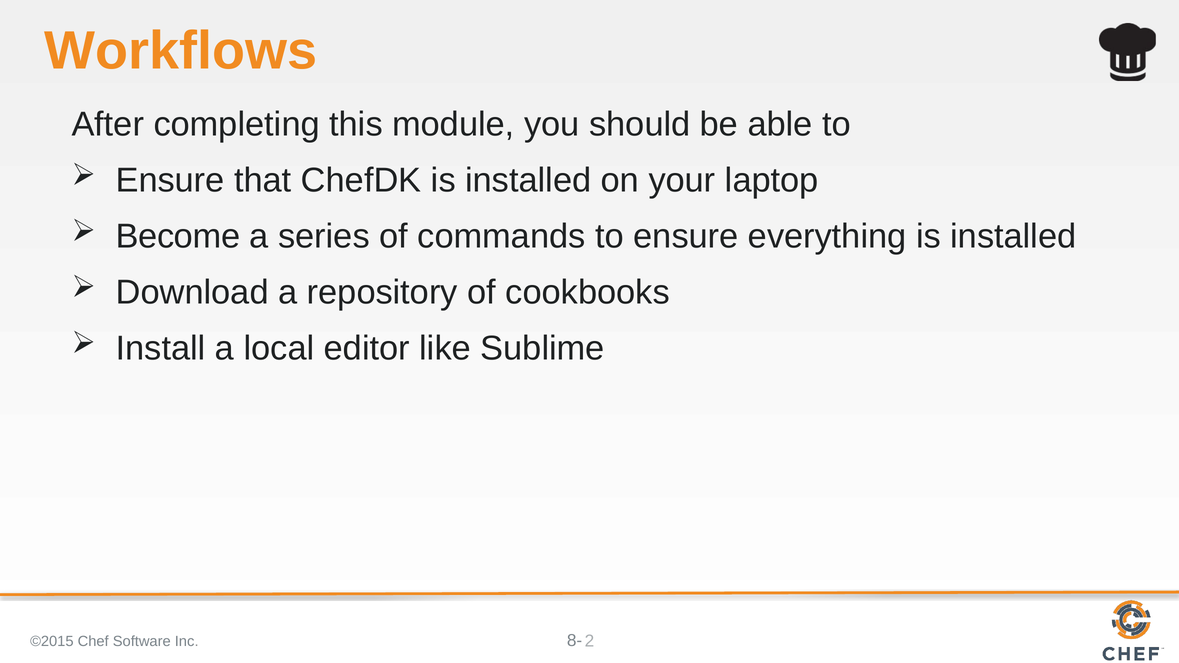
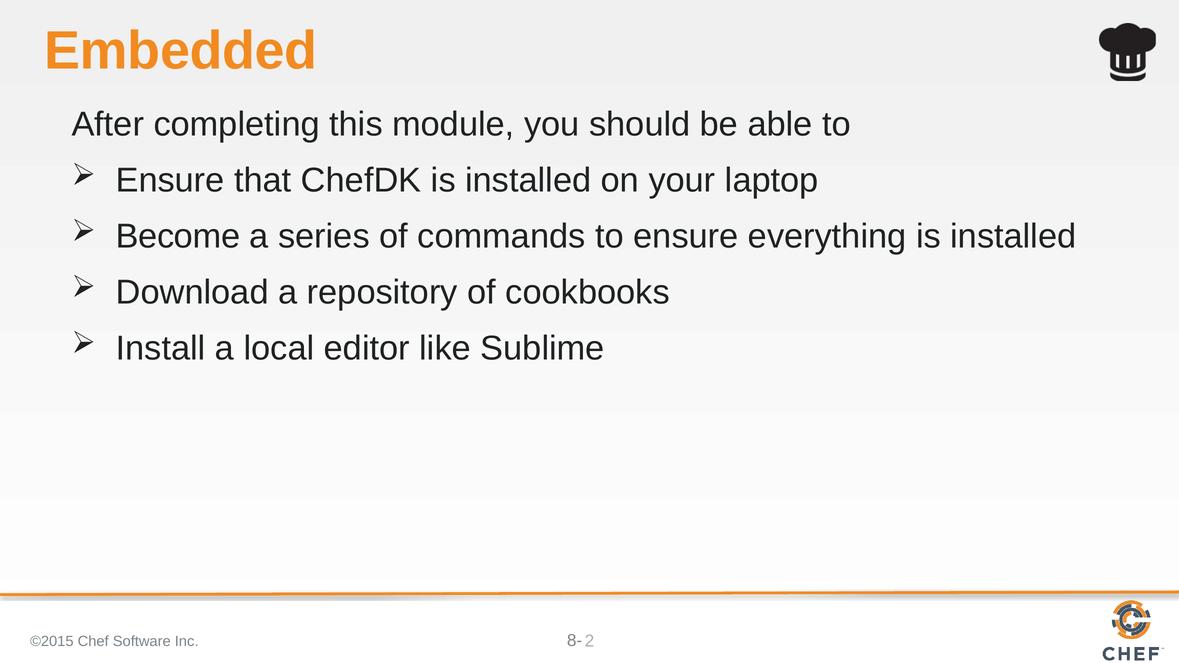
Workflows: Workflows -> Embedded
